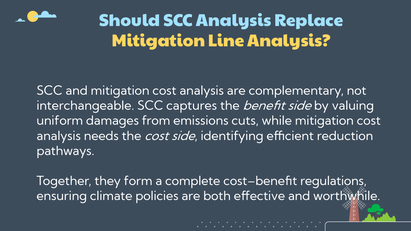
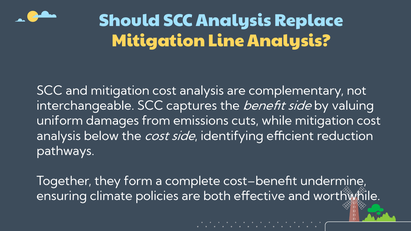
needs: needs -> below
regulations: regulations -> undermine
